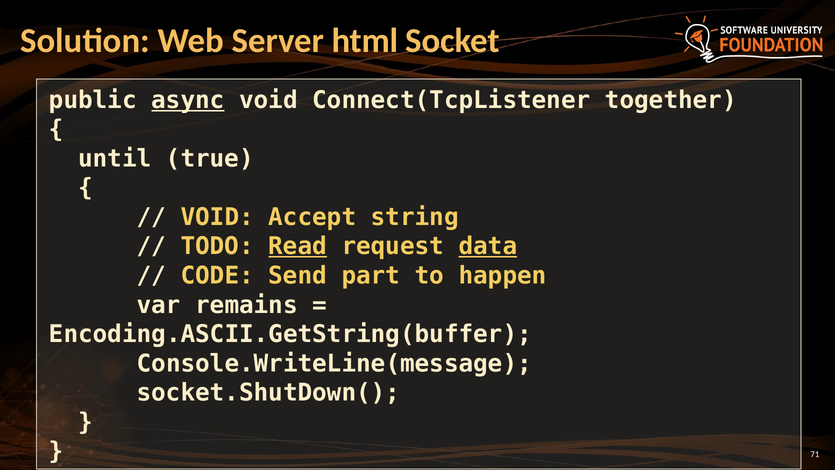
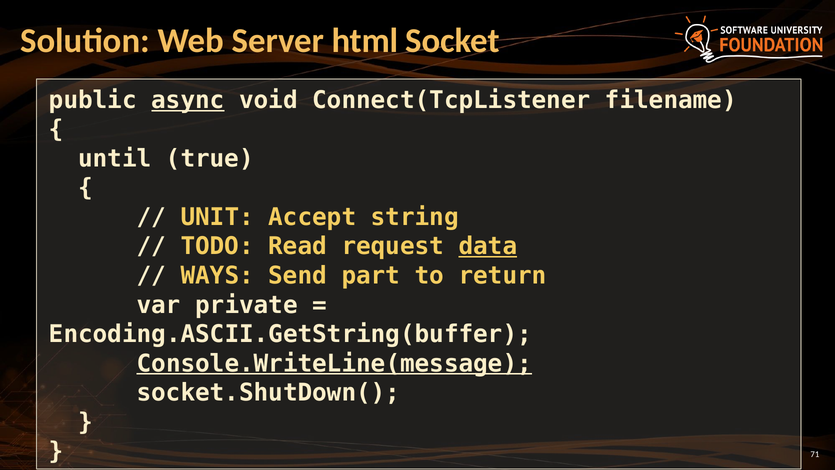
together: together -> filename
VOID at (217, 217): VOID -> UNIT
Read underline: present -> none
CODE: CODE -> WAYS
happen: happen -> return
remains: remains -> private
Console.WriteLine(message underline: none -> present
